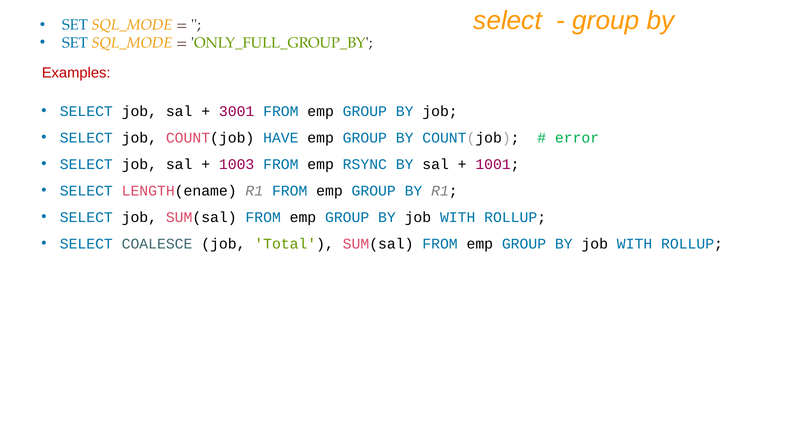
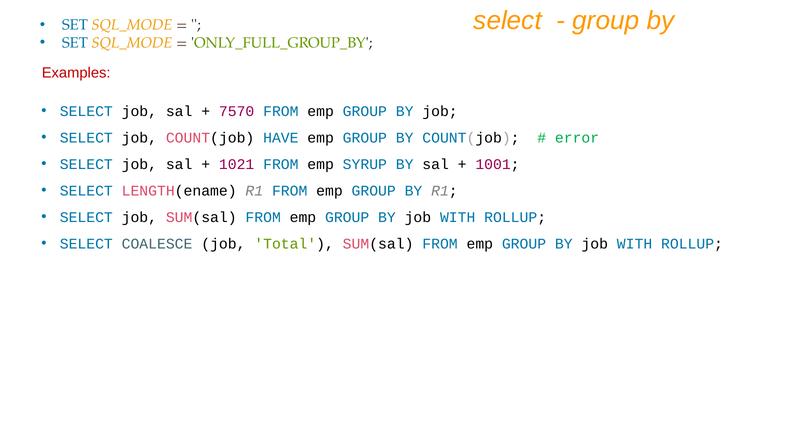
3001: 3001 -> 7570
1003: 1003 -> 1021
RSYNC: RSYNC -> SYRUP
